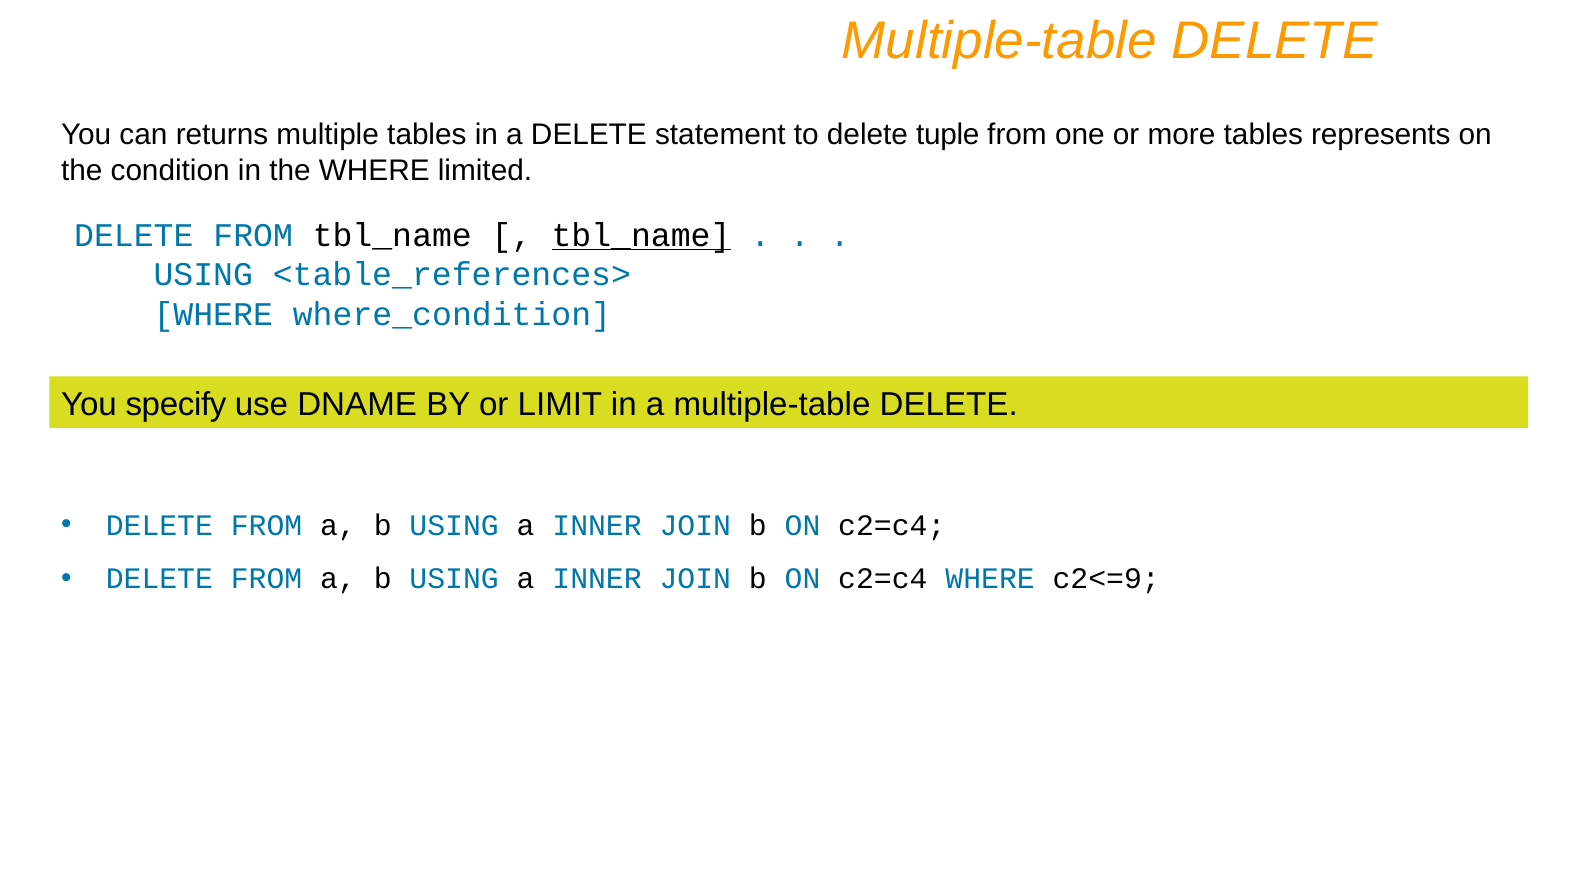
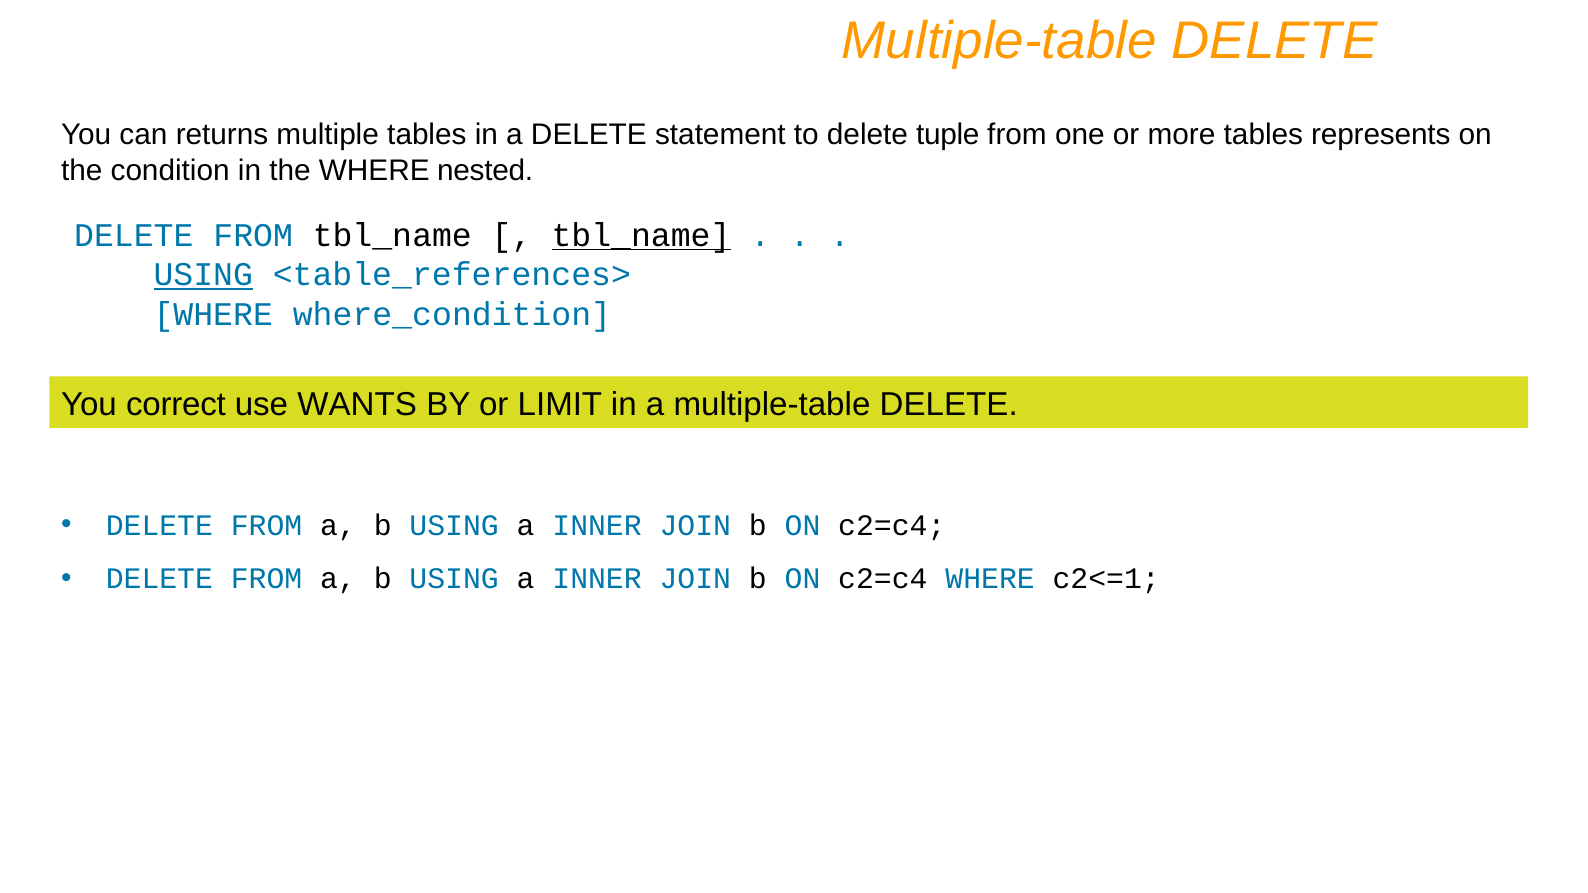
limited: limited -> nested
USING at (203, 275) underline: none -> present
specify: specify -> correct
DNAME: DNAME -> WANTS
c2<=9: c2<=9 -> c2<=1
